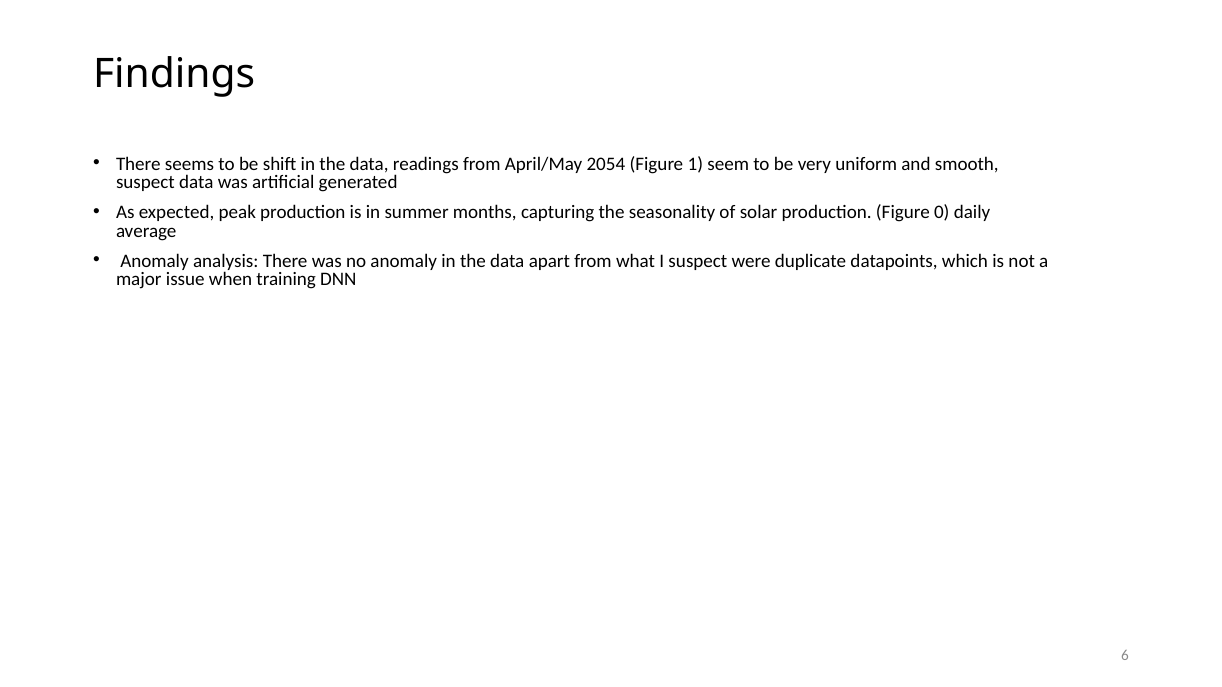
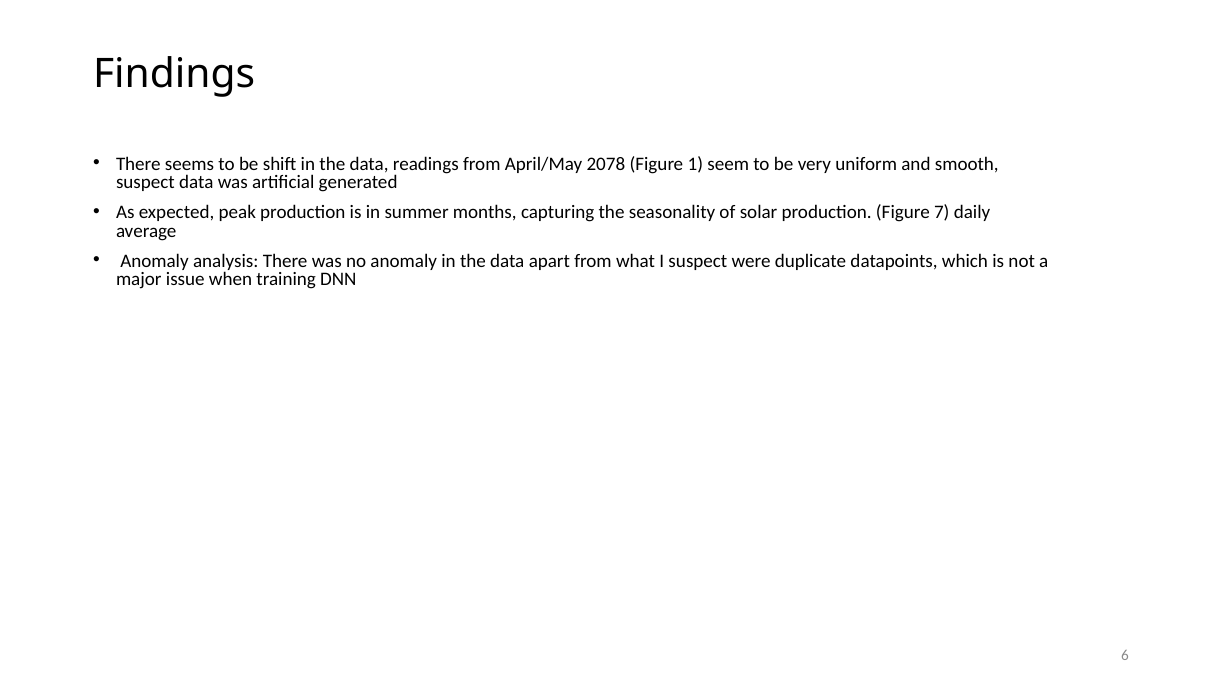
2054: 2054 -> 2078
0: 0 -> 7
